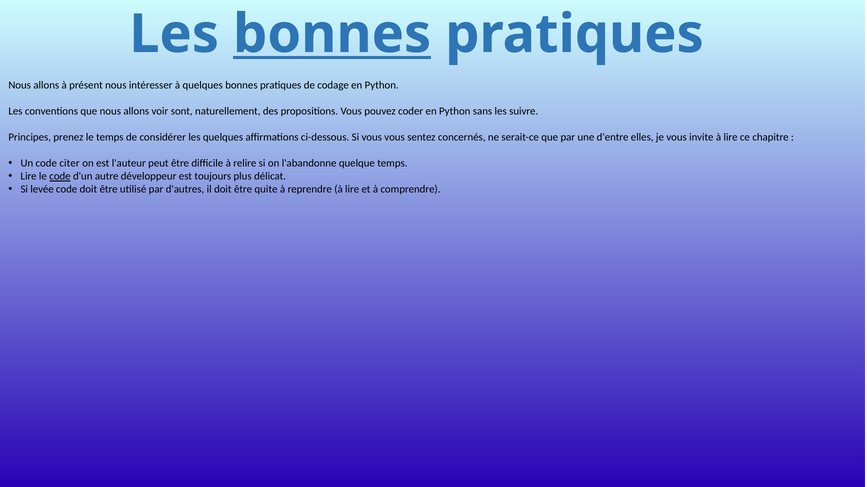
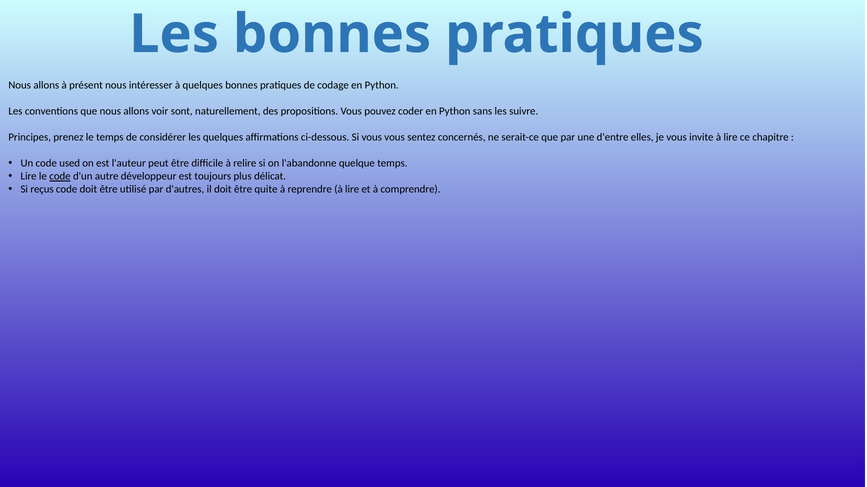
bonnes at (332, 34) underline: present -> none
citer: citer -> used
levée: levée -> reçus
